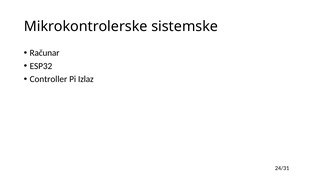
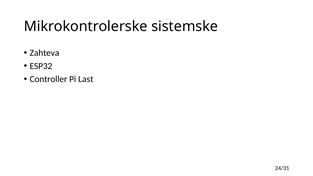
Računar: Računar -> Zahteva
Izlaz: Izlaz -> Last
